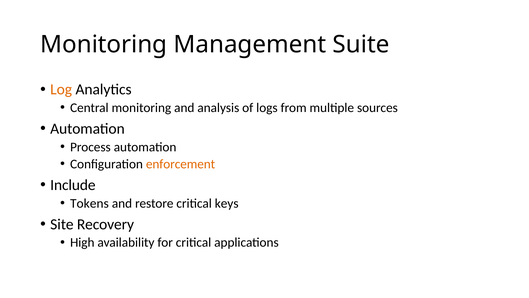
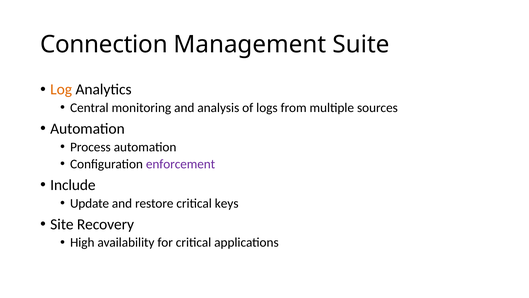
Monitoring at (104, 44): Monitoring -> Connection
enforcement colour: orange -> purple
Tokens: Tokens -> Update
